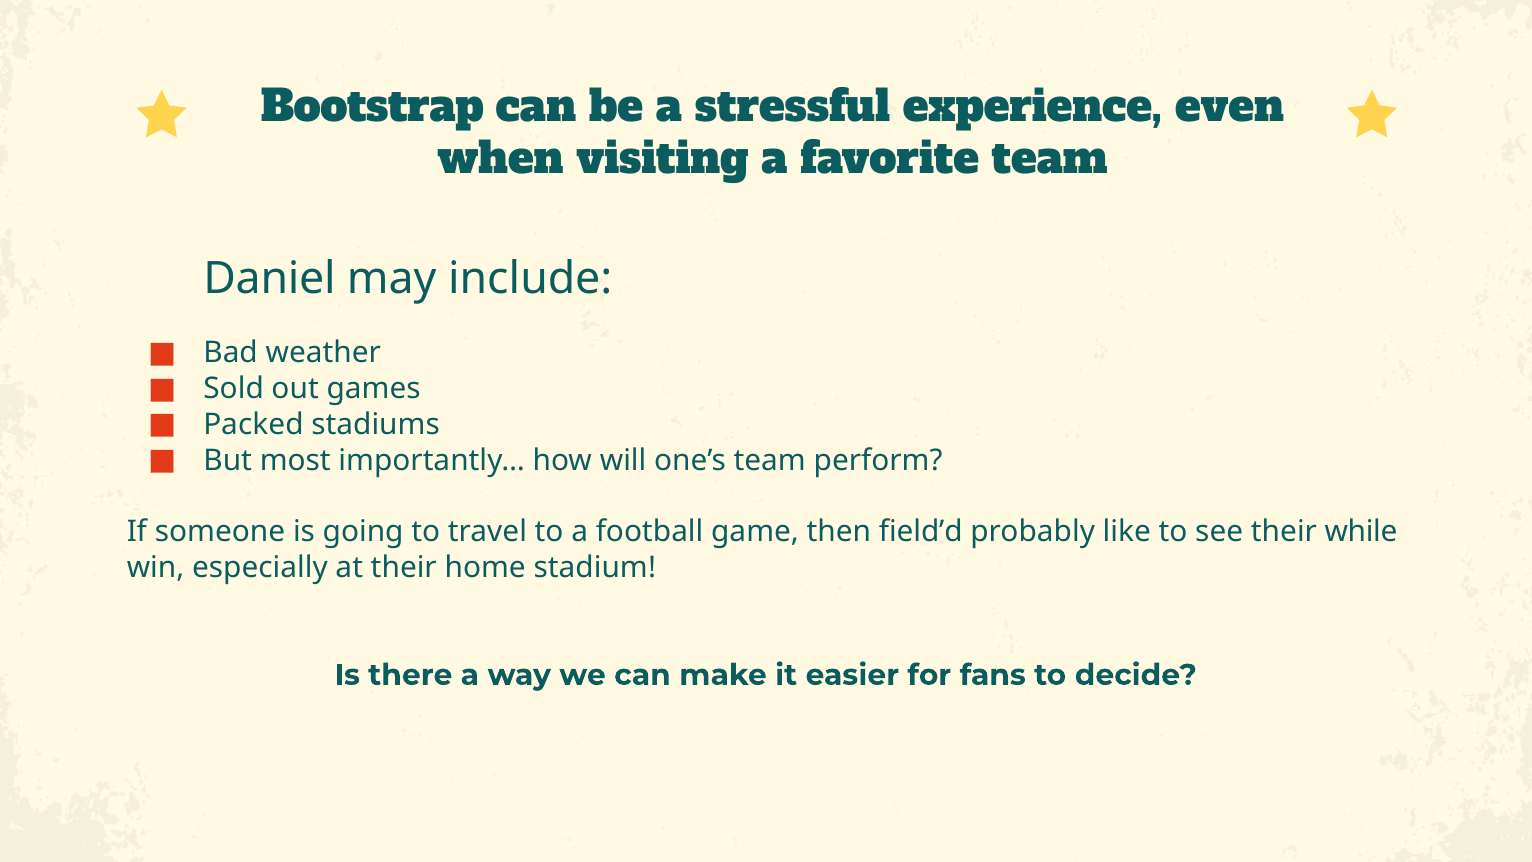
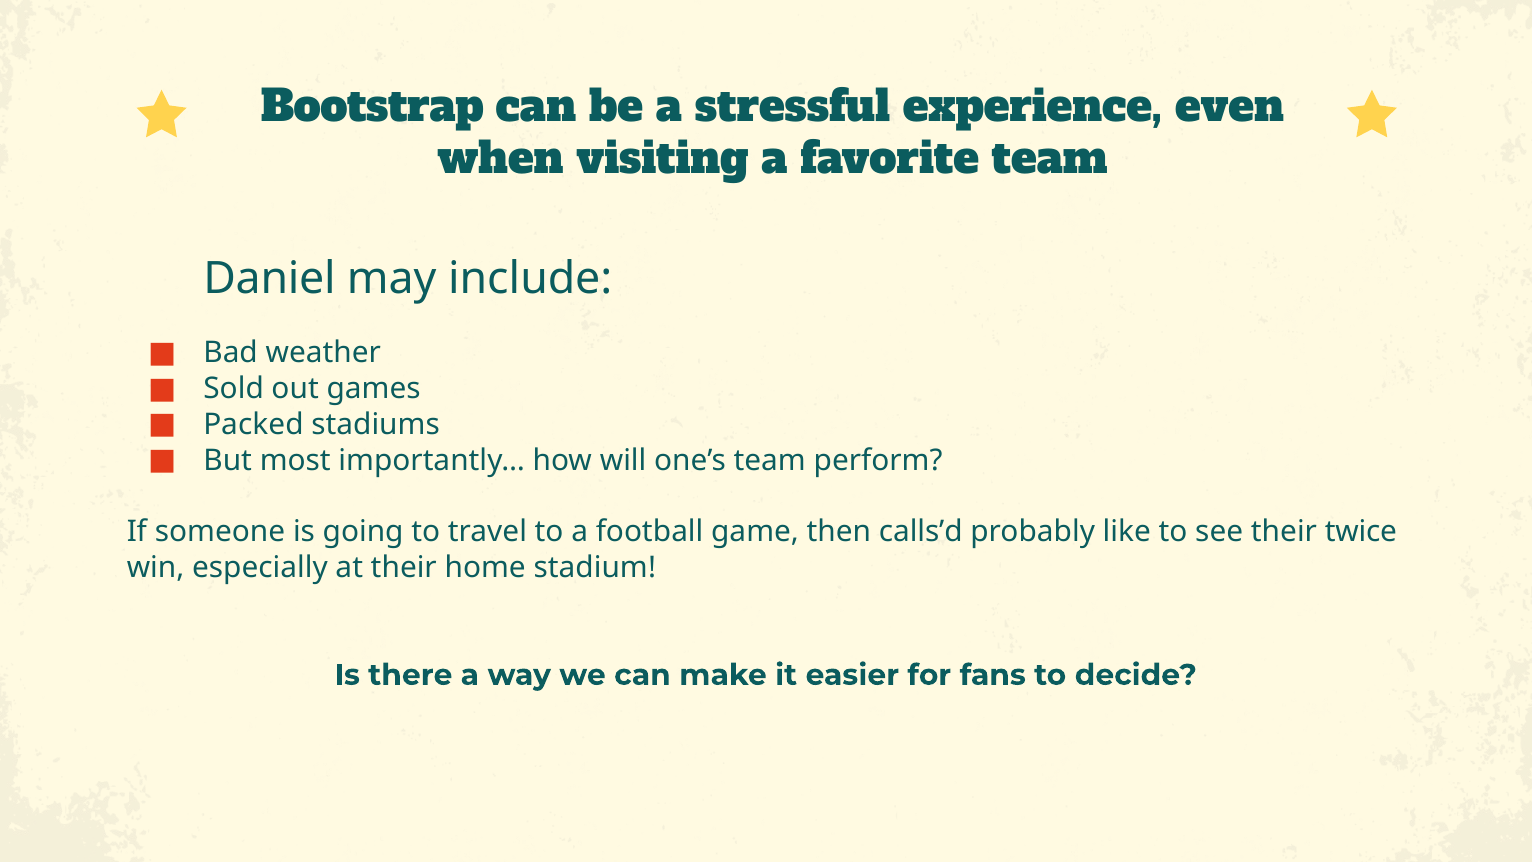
field’d: field’d -> calls’d
while: while -> twice
